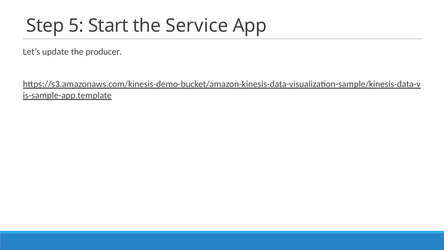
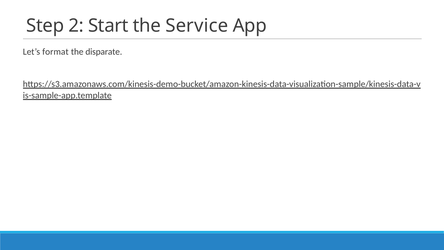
5: 5 -> 2
update: update -> format
producer: producer -> disparate
